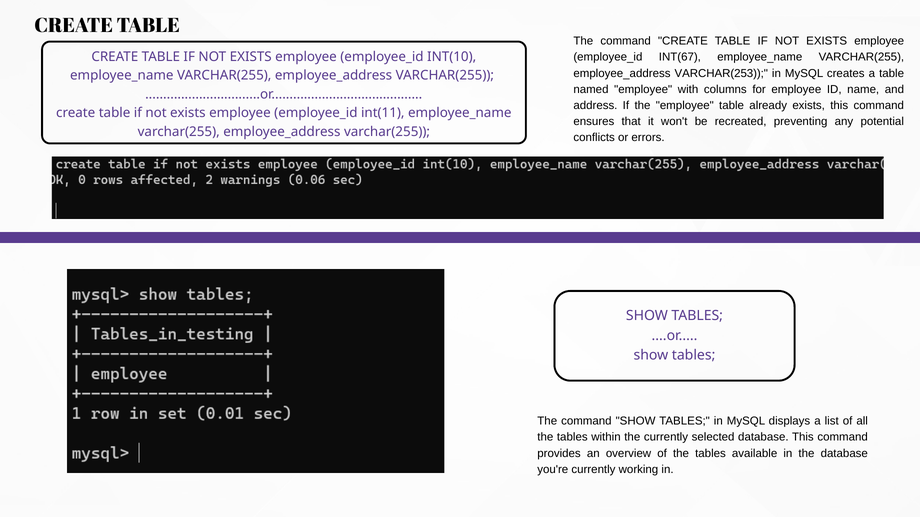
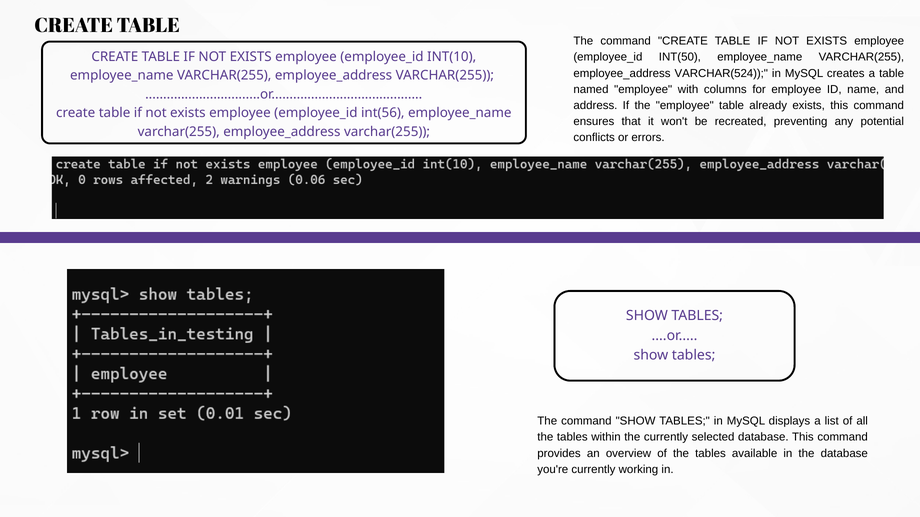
INT(67: INT(67 -> INT(50
VARCHAR(253: VARCHAR(253 -> VARCHAR(524
int(11: int(11 -> int(56
